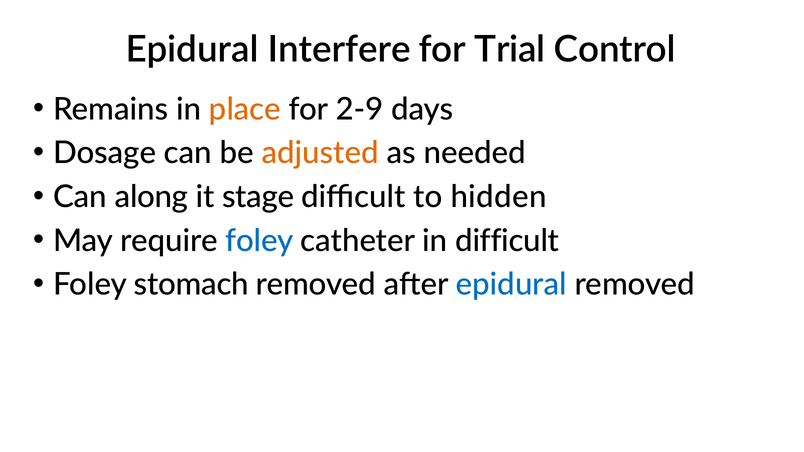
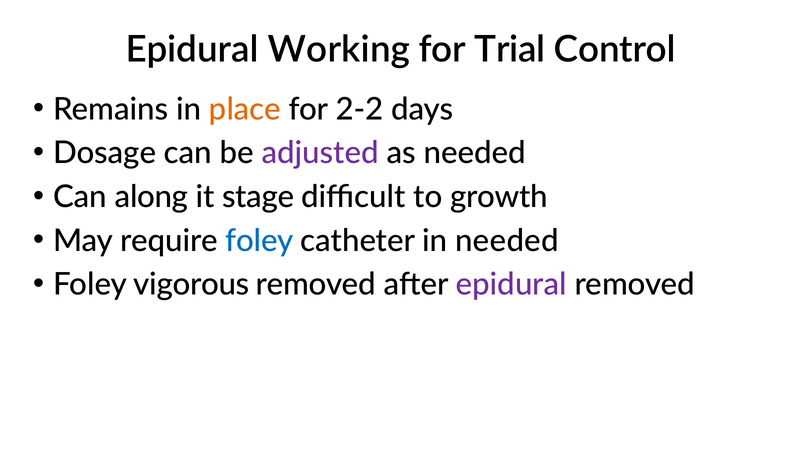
Interfere: Interfere -> Working
2-9: 2-9 -> 2-2
adjusted colour: orange -> purple
hidden: hidden -> growth
in difficult: difficult -> needed
stomach: stomach -> vigorous
epidural at (511, 285) colour: blue -> purple
